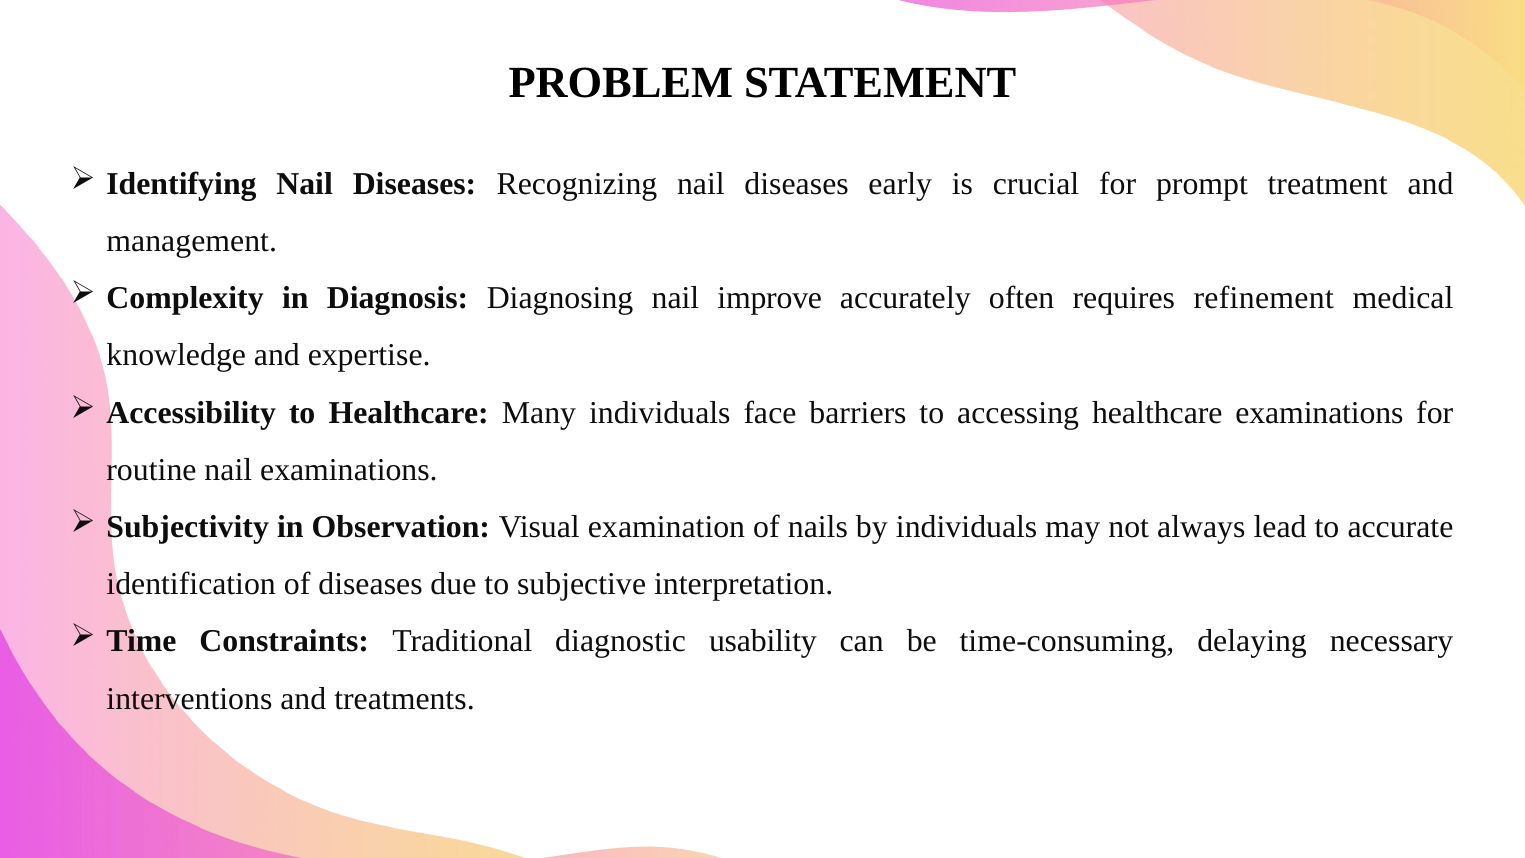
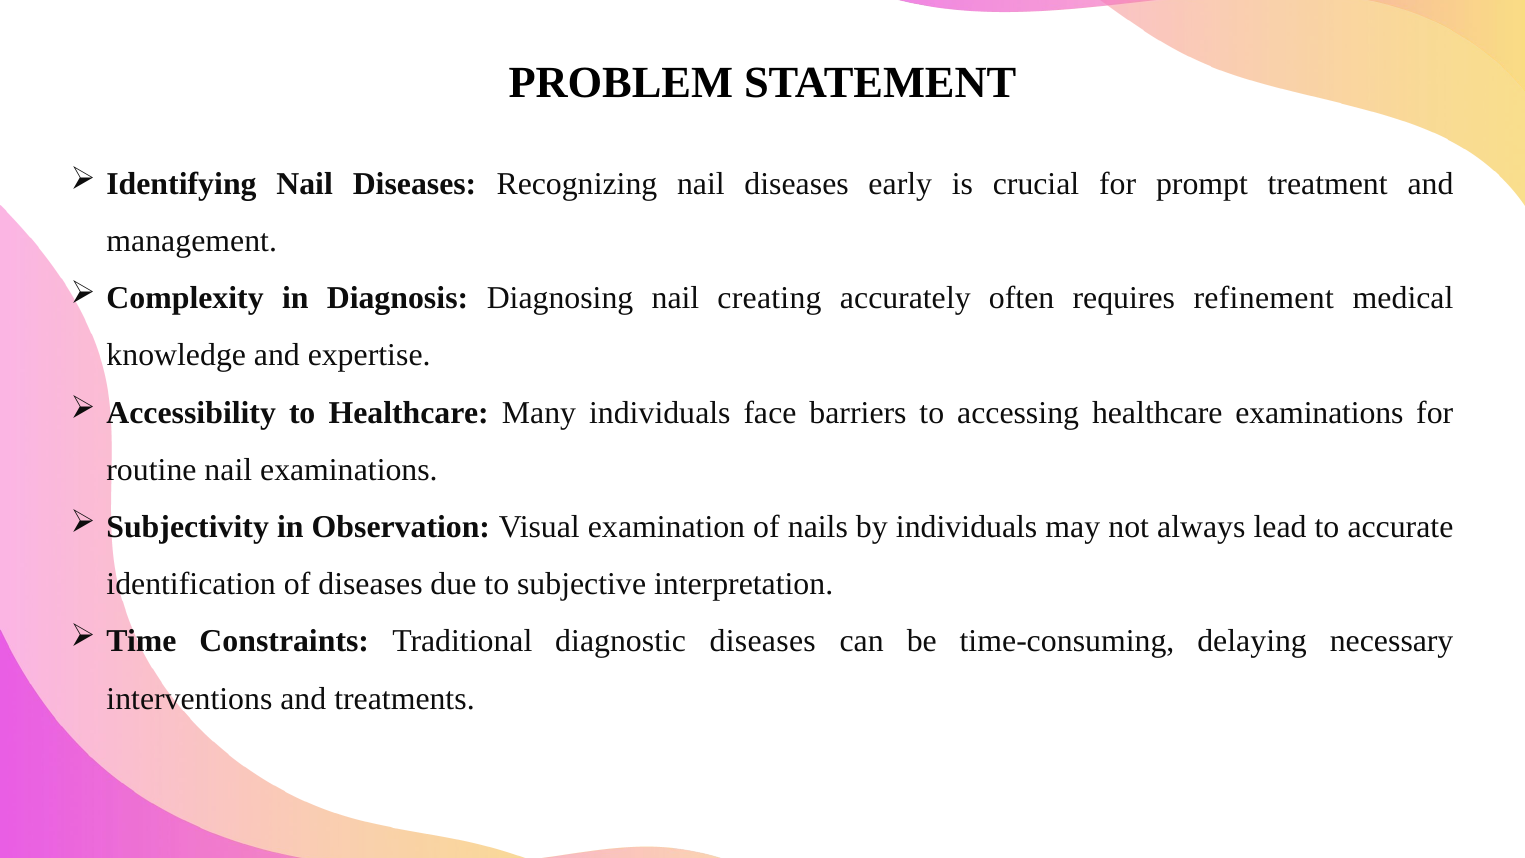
improve: improve -> creating
diagnostic usability: usability -> diseases
